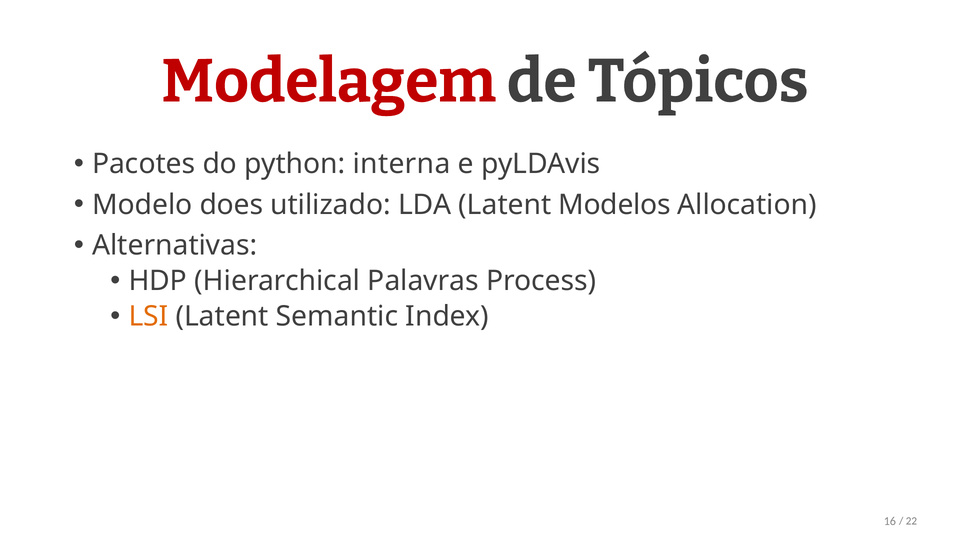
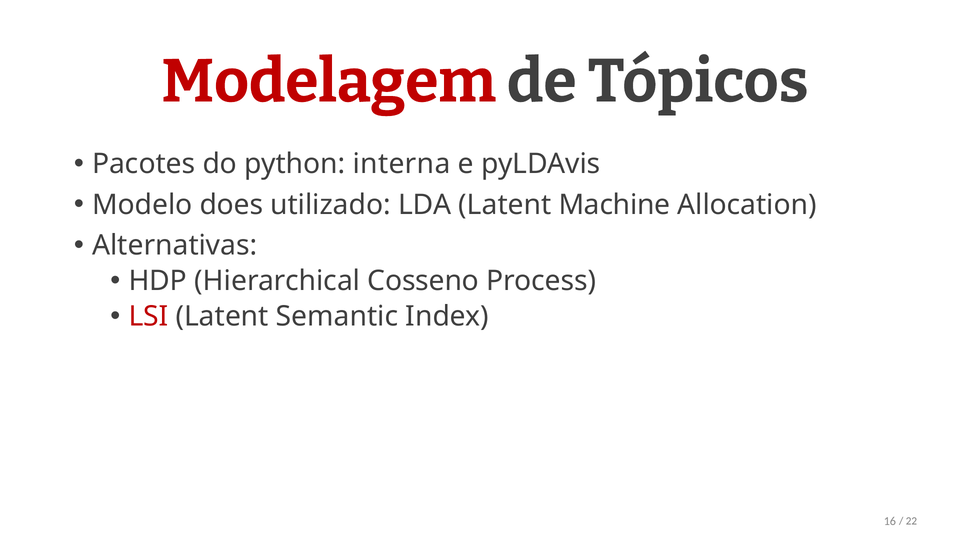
Modelos: Modelos -> Machine
Palavras: Palavras -> Cosseno
LSI colour: orange -> red
